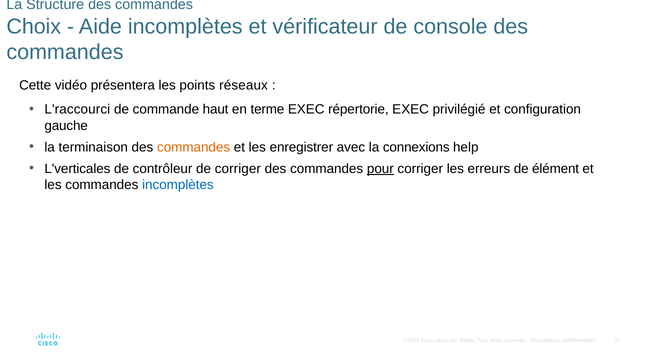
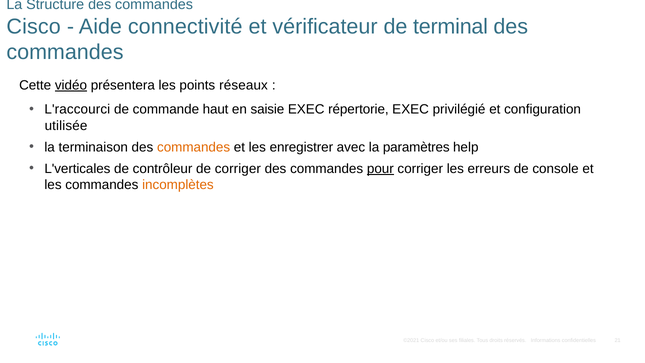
Choix at (34, 26): Choix -> Cisco
Aide incomplètes: incomplètes -> connectivité
console: console -> terminal
vidéo underline: none -> present
terme: terme -> saisie
gauche: gauche -> utilisée
connexions: connexions -> paramètres
élément: élément -> console
incomplètes at (178, 185) colour: blue -> orange
